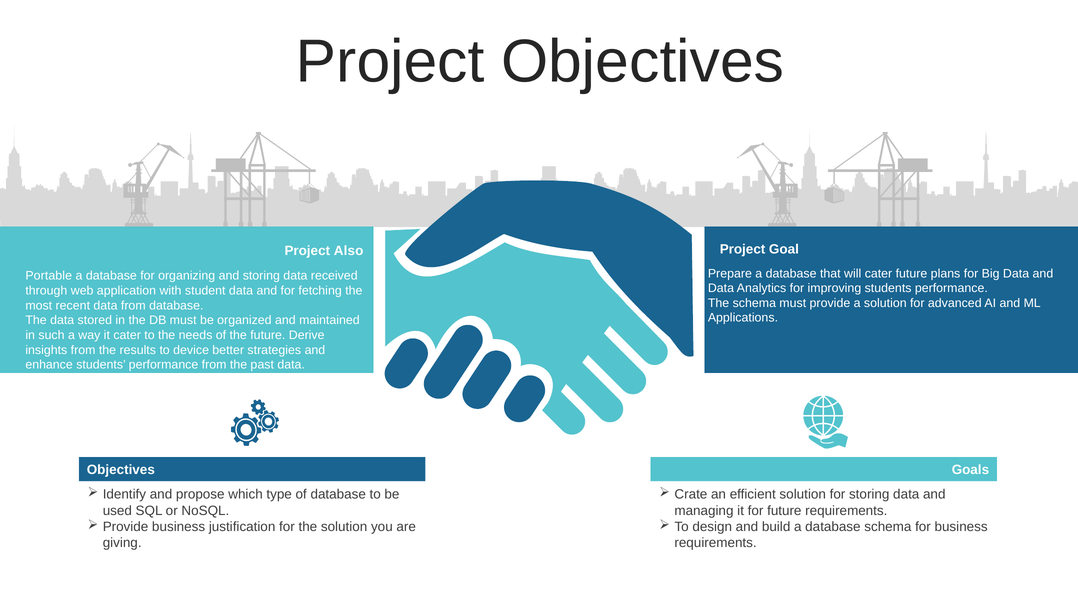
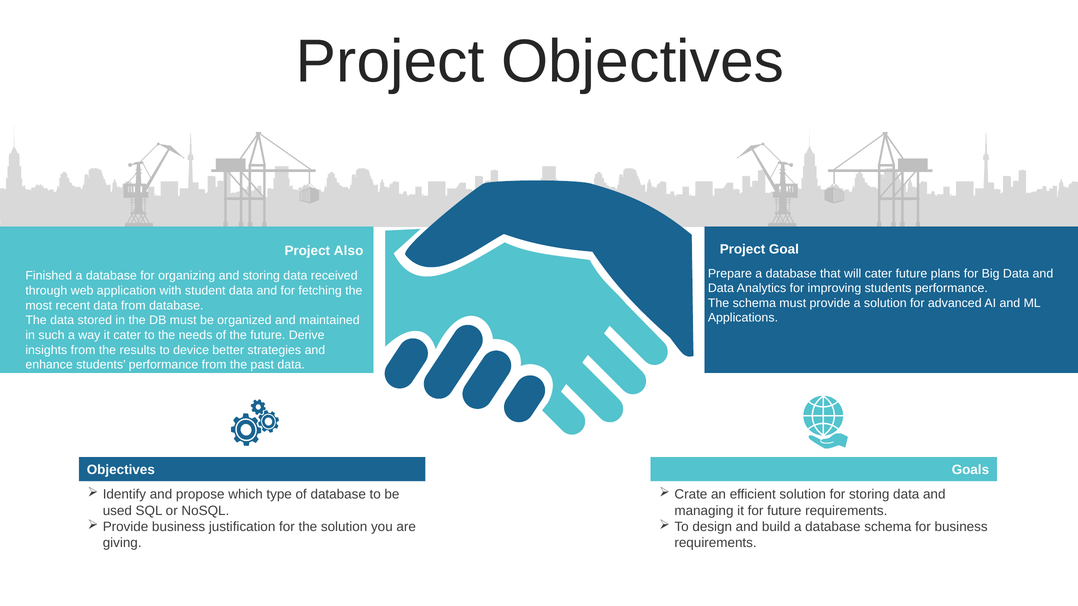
Portable: Portable -> Finished
